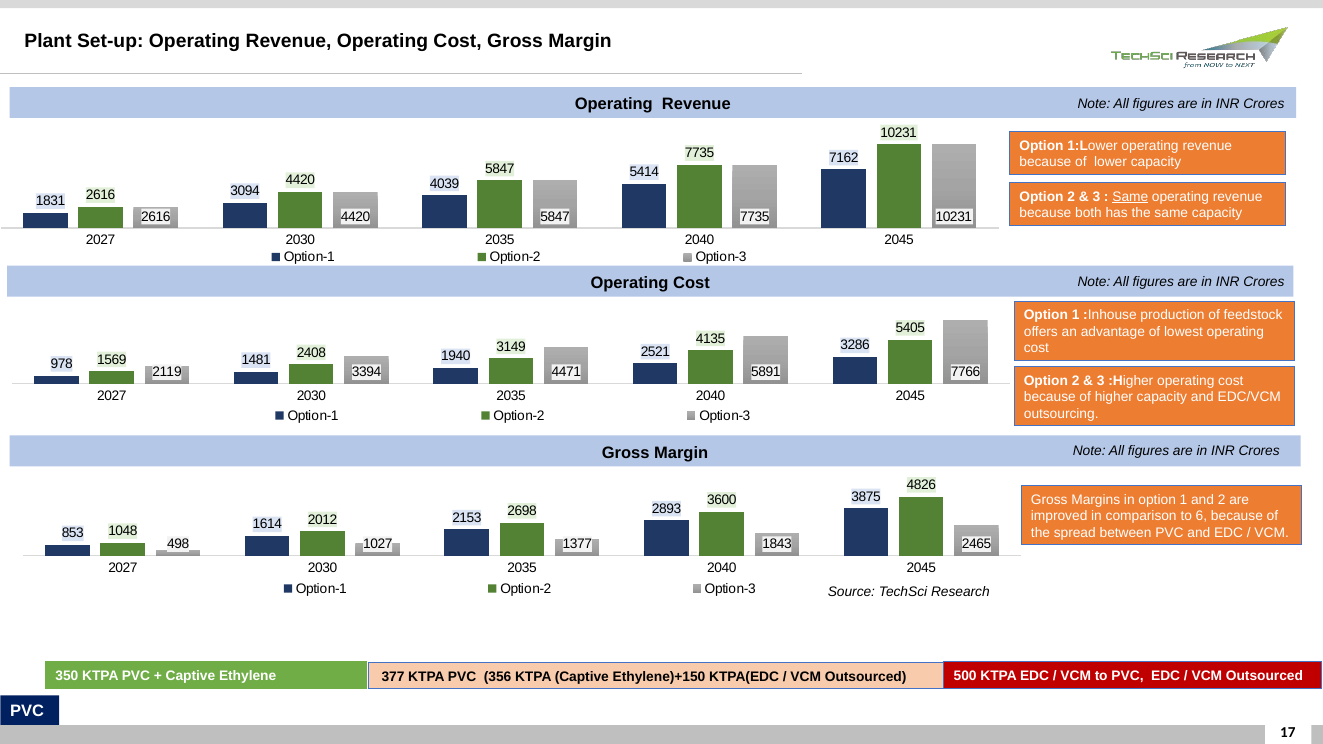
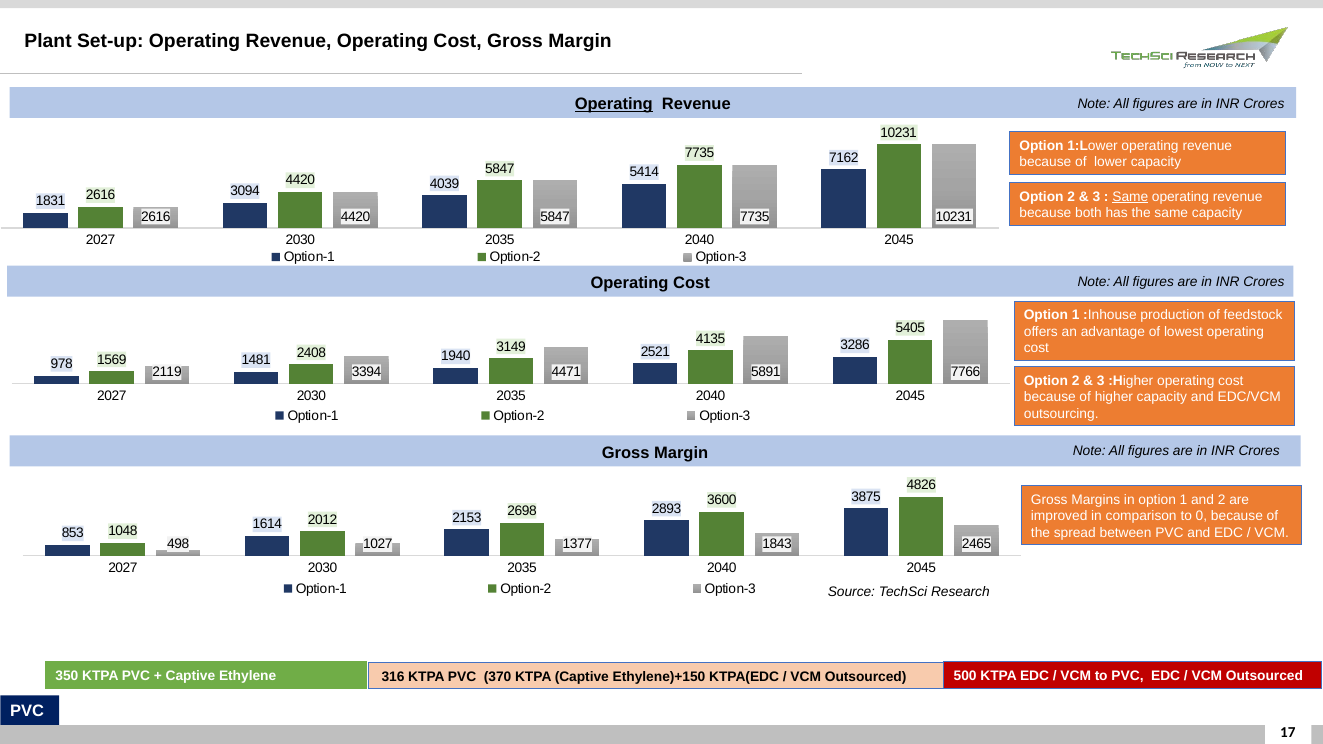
Operating at (614, 104) underline: none -> present
6: 6 -> 0
377: 377 -> 316
356: 356 -> 370
